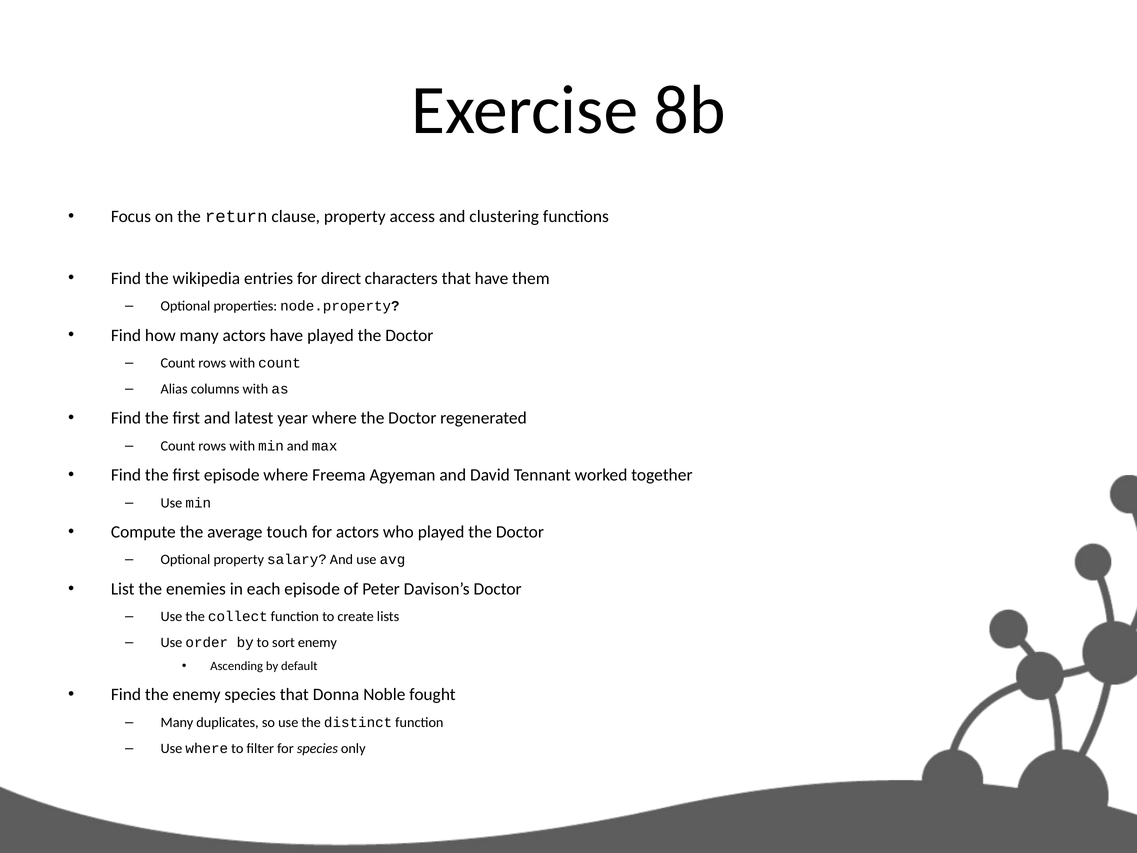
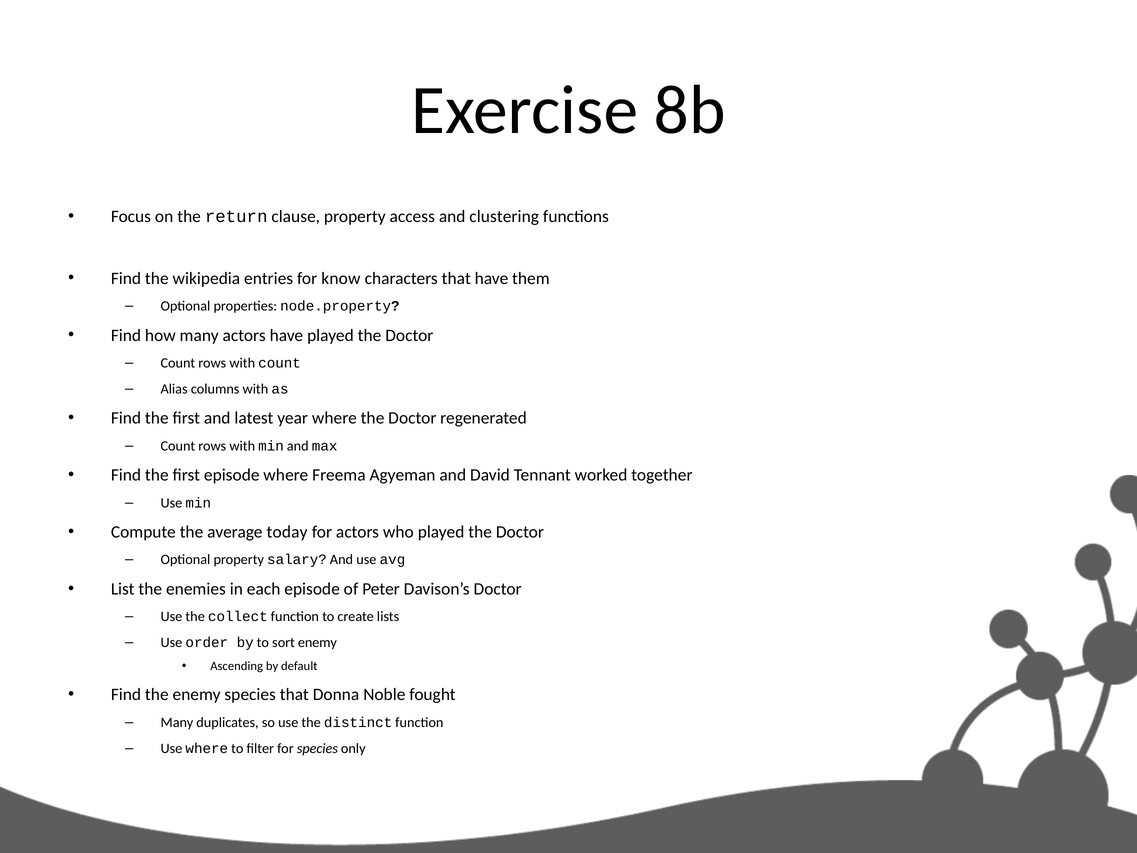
direct: direct -> know
touch: touch -> today
